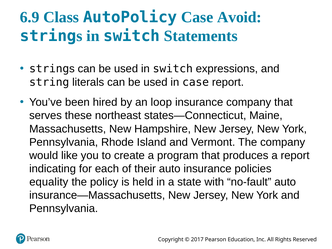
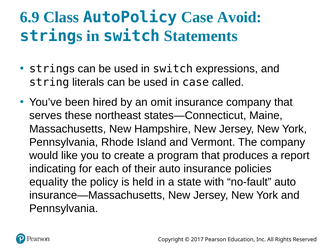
case report: report -> called
loop: loop -> omit
